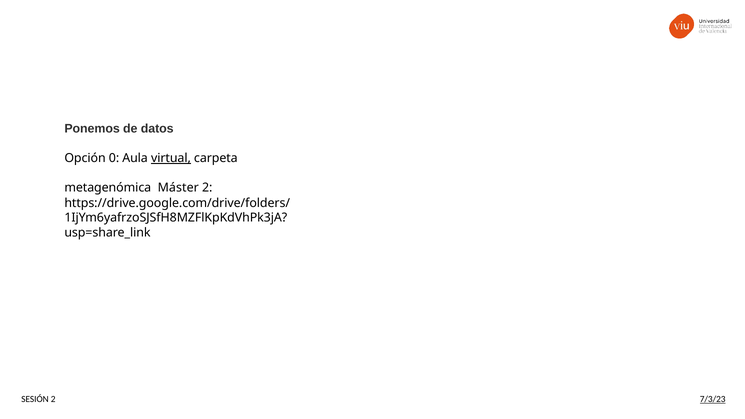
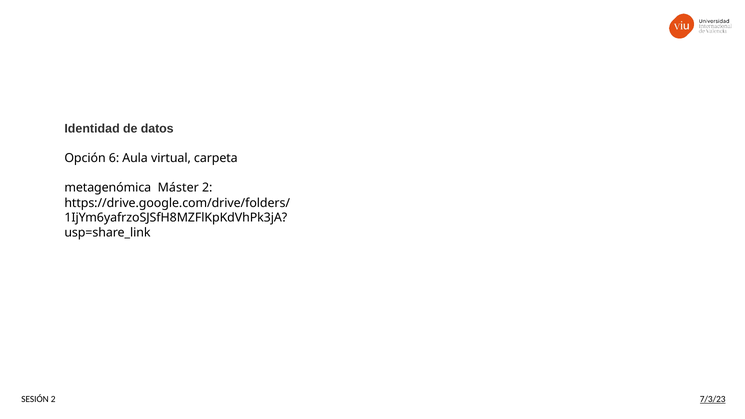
Ponemos: Ponemos -> Identidad
0: 0 -> 6
virtual underline: present -> none
